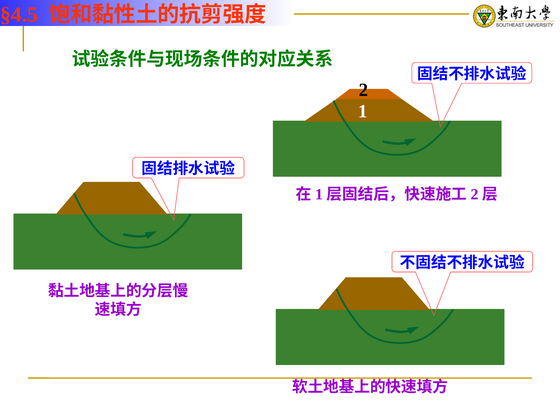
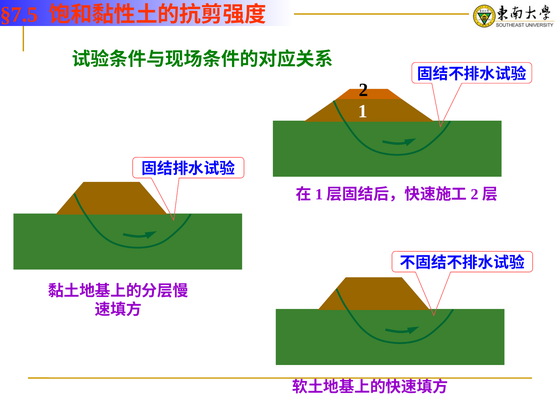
§4.5: §4.5 -> §7.5
